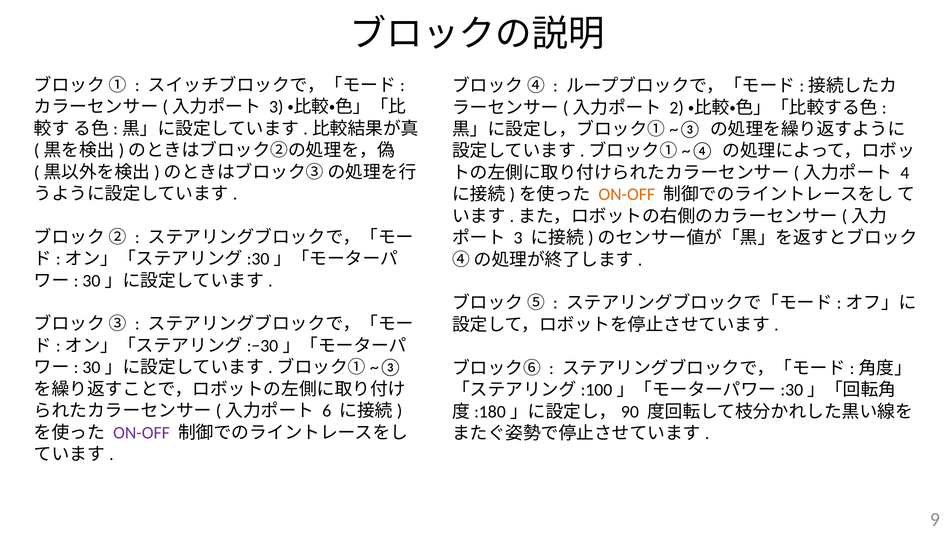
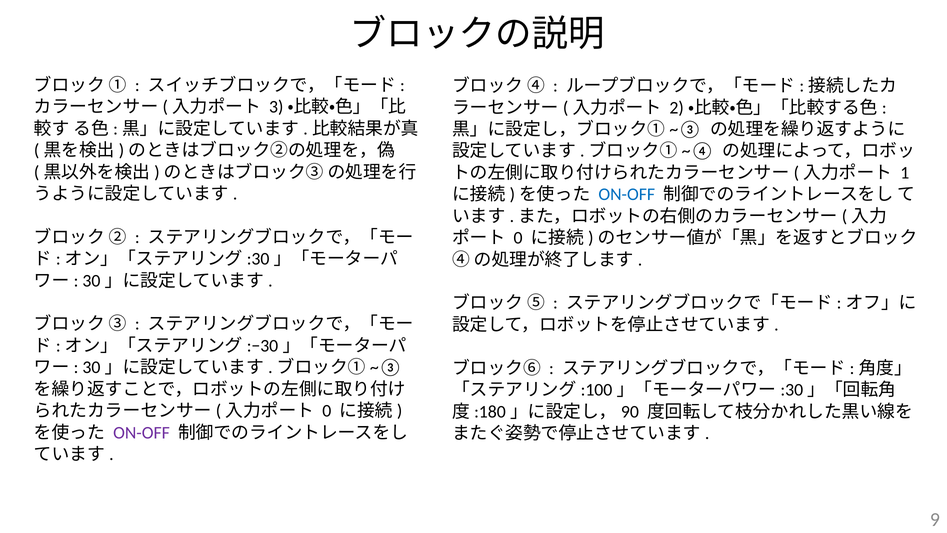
4: 4 -> 1
ON-OFF at (627, 194) colour: orange -> blue
3 at (518, 238): 3 -> 0
6 at (327, 411): 6 -> 0
